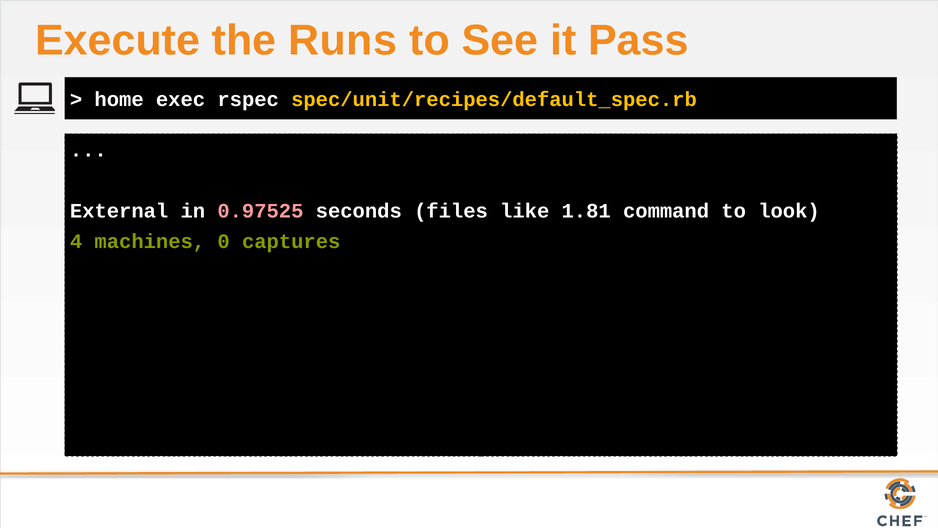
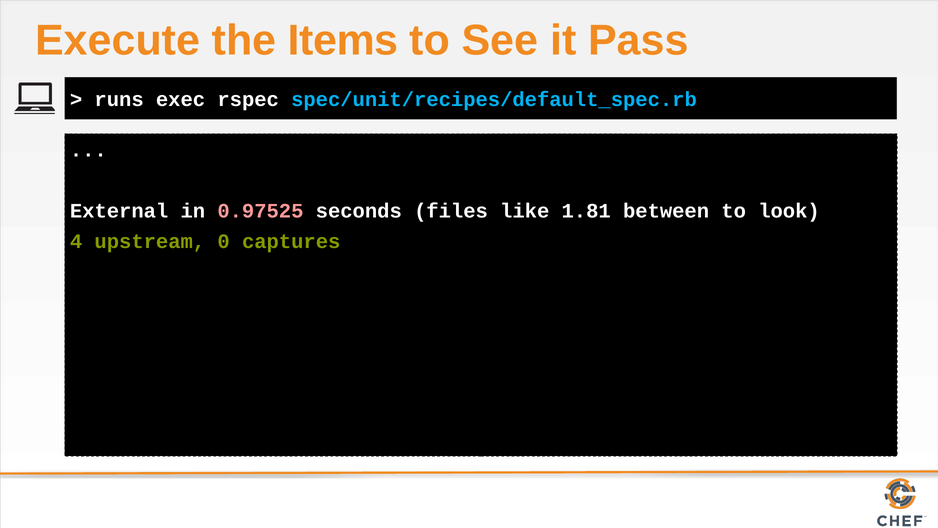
Runs: Runs -> Items
home: home -> runs
spec/unit/recipes/default_spec.rb colour: yellow -> light blue
command: command -> between
machines: machines -> upstream
